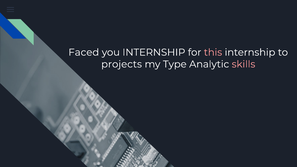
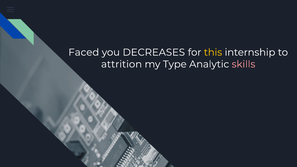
you INTERNSHIP: INTERNSHIP -> DECREASES
this colour: pink -> yellow
projects: projects -> attrition
